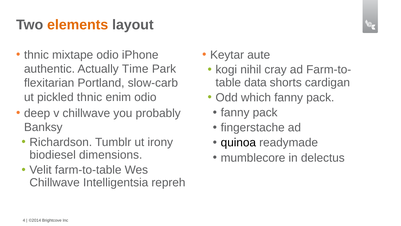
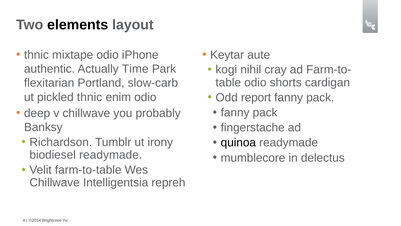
elements colour: orange -> black
data at (255, 82): data -> odio
which: which -> report
biodiesel dimensions: dimensions -> readymade
